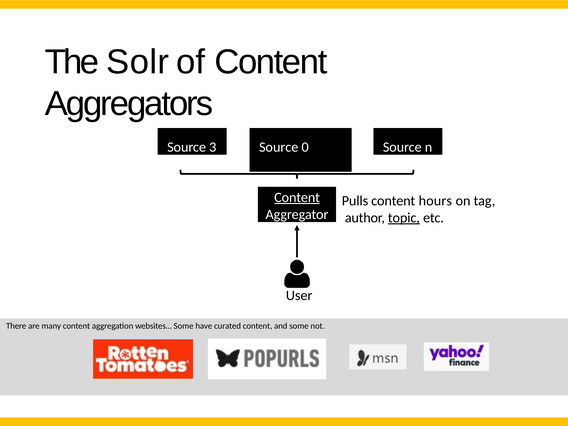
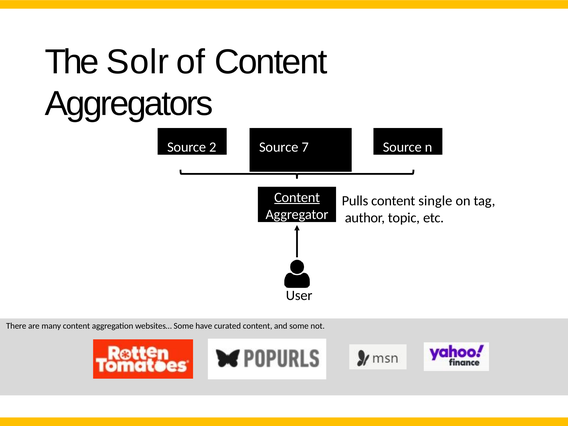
3: 3 -> 2
0: 0 -> 7
hours: hours -> single
topic underline: present -> none
